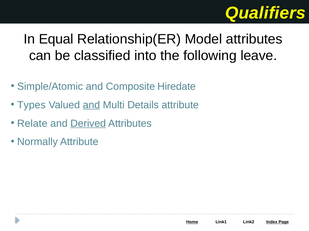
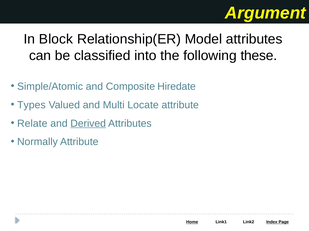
Qualifiers: Qualifiers -> Argument
Equal: Equal -> Block
leave: leave -> these
and at (91, 105) underline: present -> none
Details: Details -> Locate
